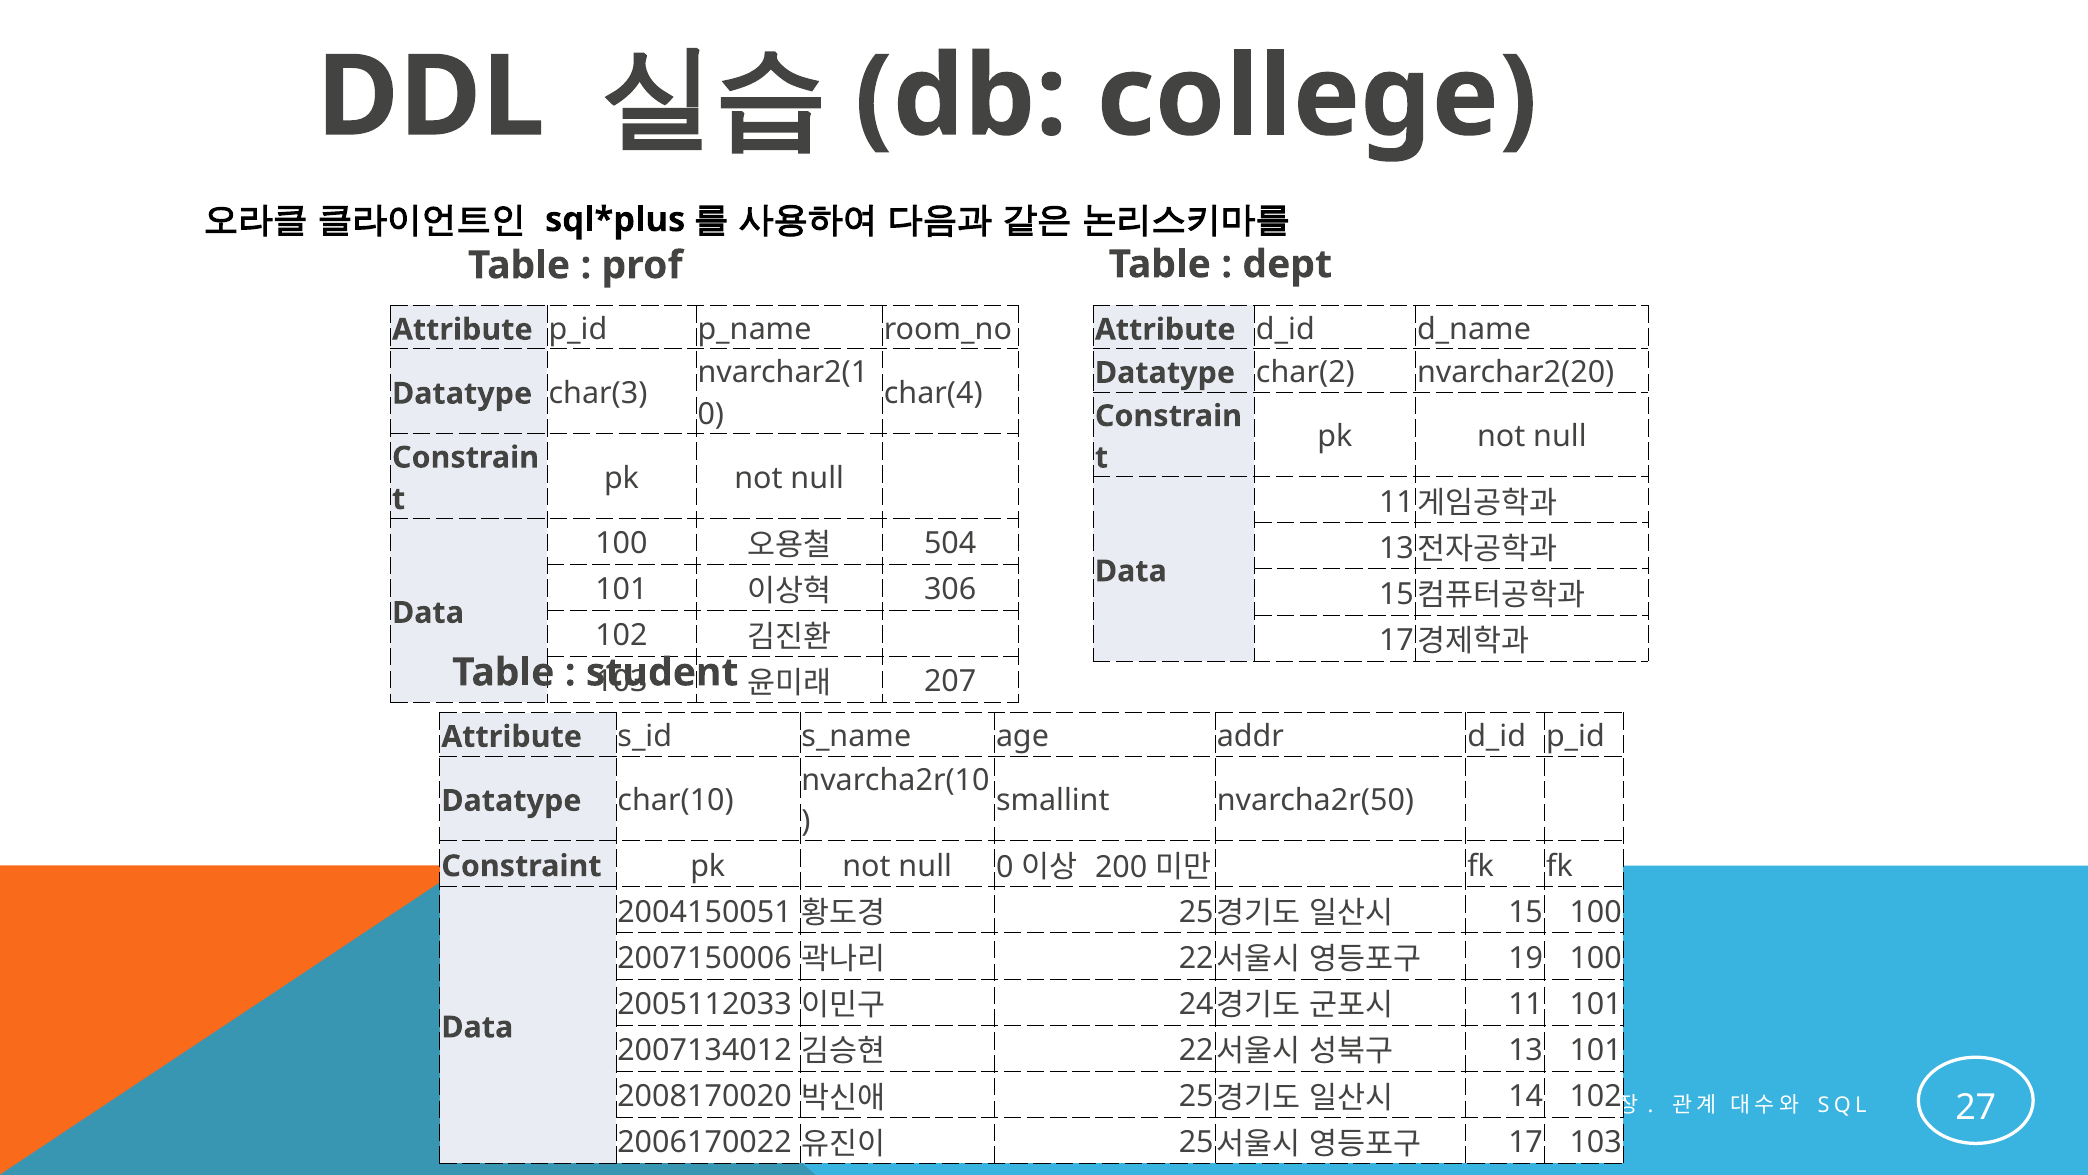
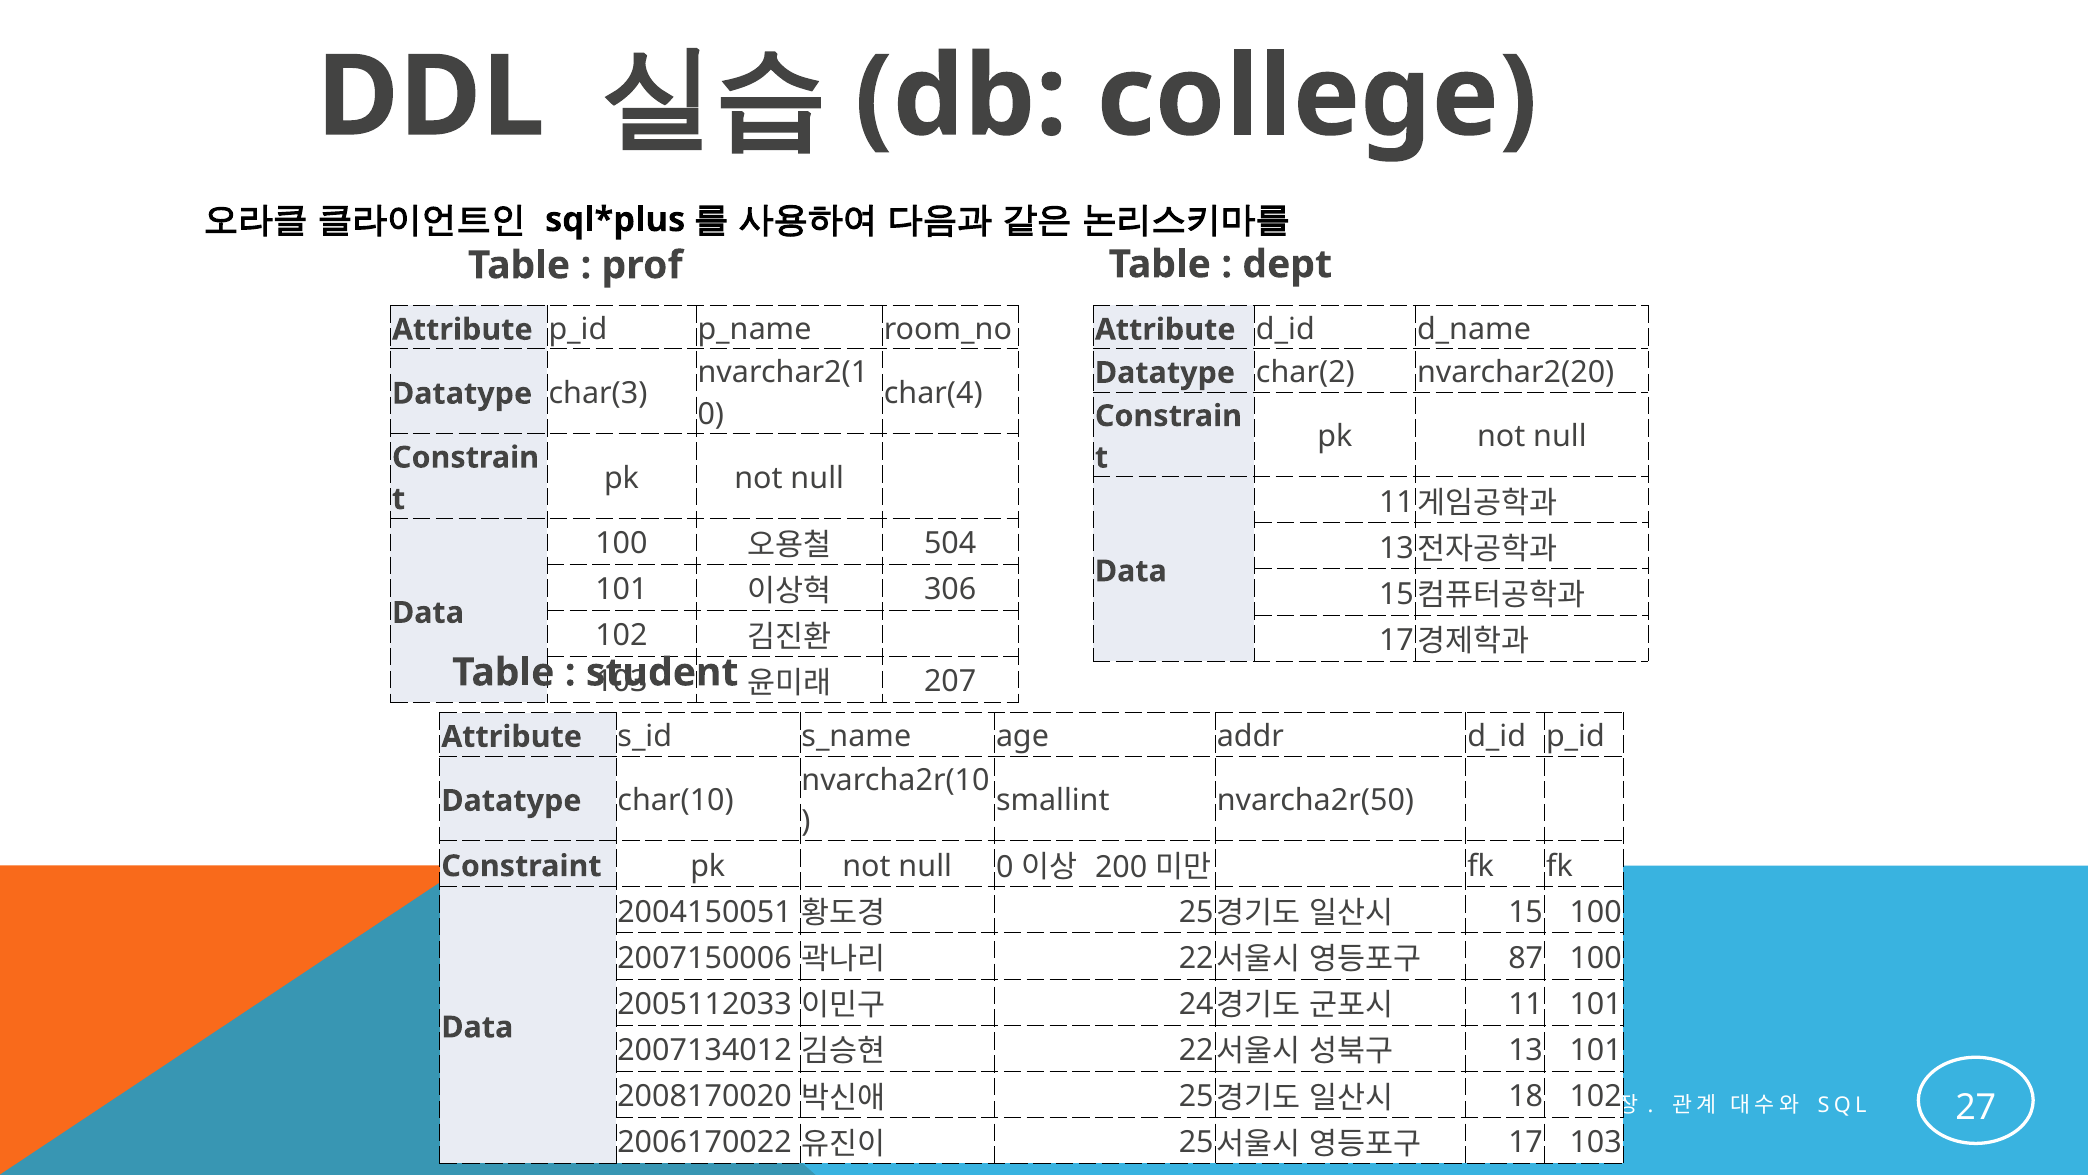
19: 19 -> 87
14: 14 -> 18
